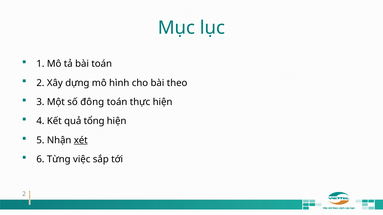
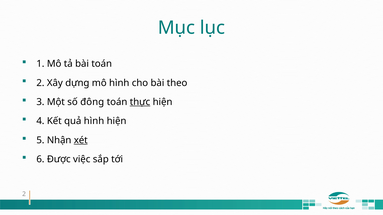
thực underline: none -> present
quả tổng: tổng -> hình
Từng: Từng -> Được
